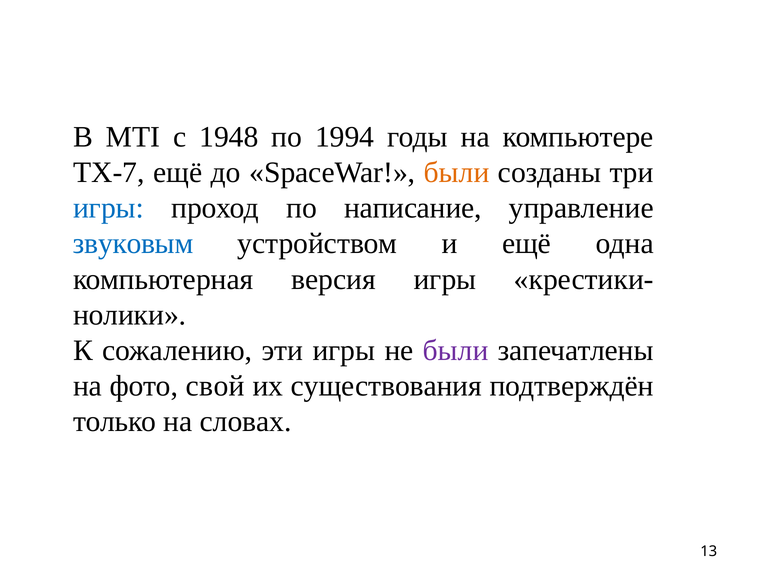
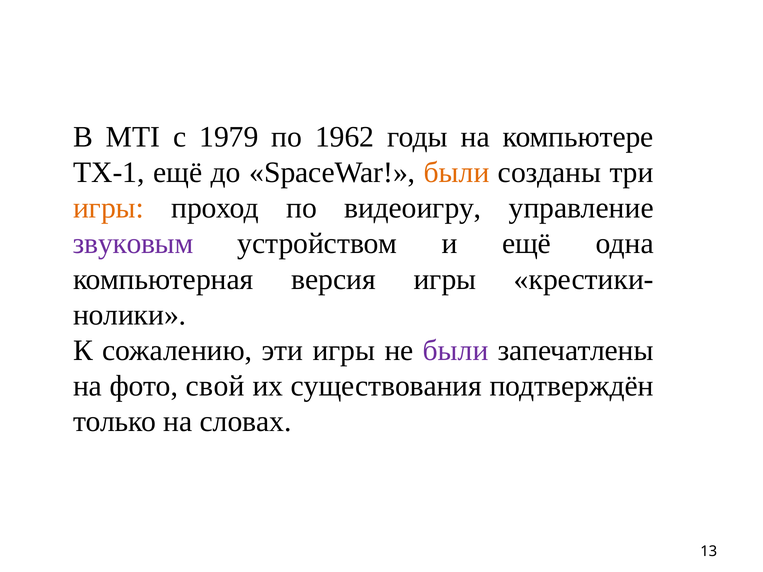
1948: 1948 -> 1979
1994: 1994 -> 1962
TX-7: TX-7 -> TX-1
игры at (108, 208) colour: blue -> orange
написание: написание -> видеоигру
звуковым colour: blue -> purple
